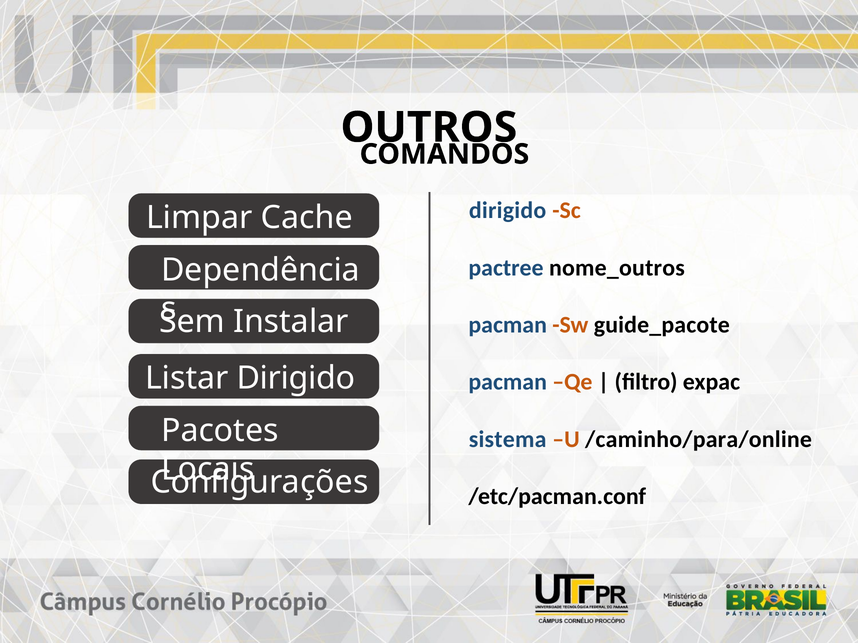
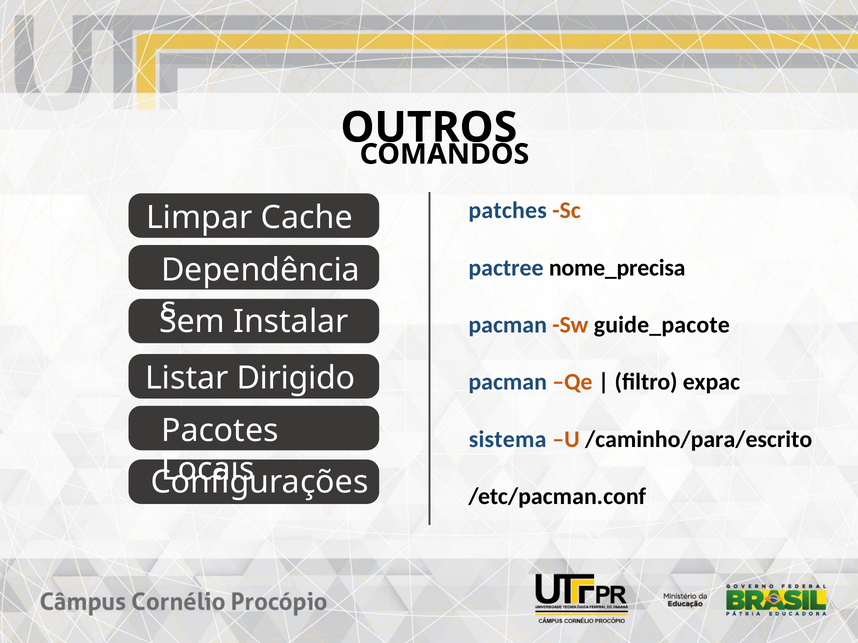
dirigido at (508, 211): dirigido -> patches
nome_outros: nome_outros -> nome_precisa
/caminho/para/online: /caminho/para/online -> /caminho/para/escrito
